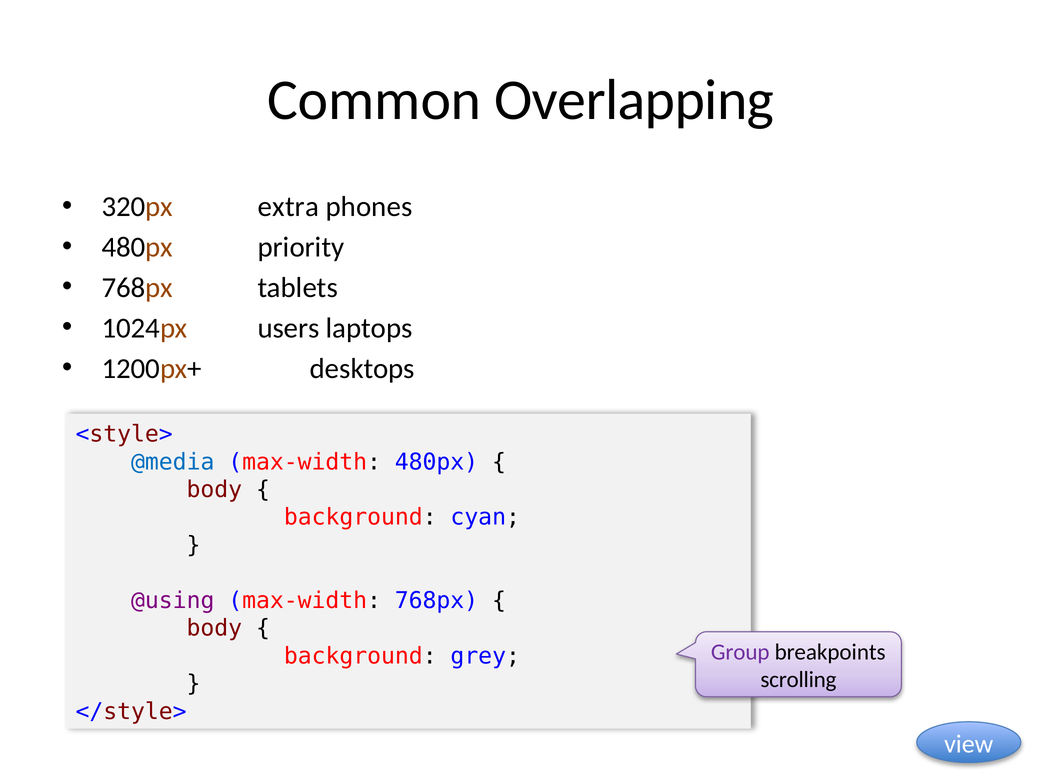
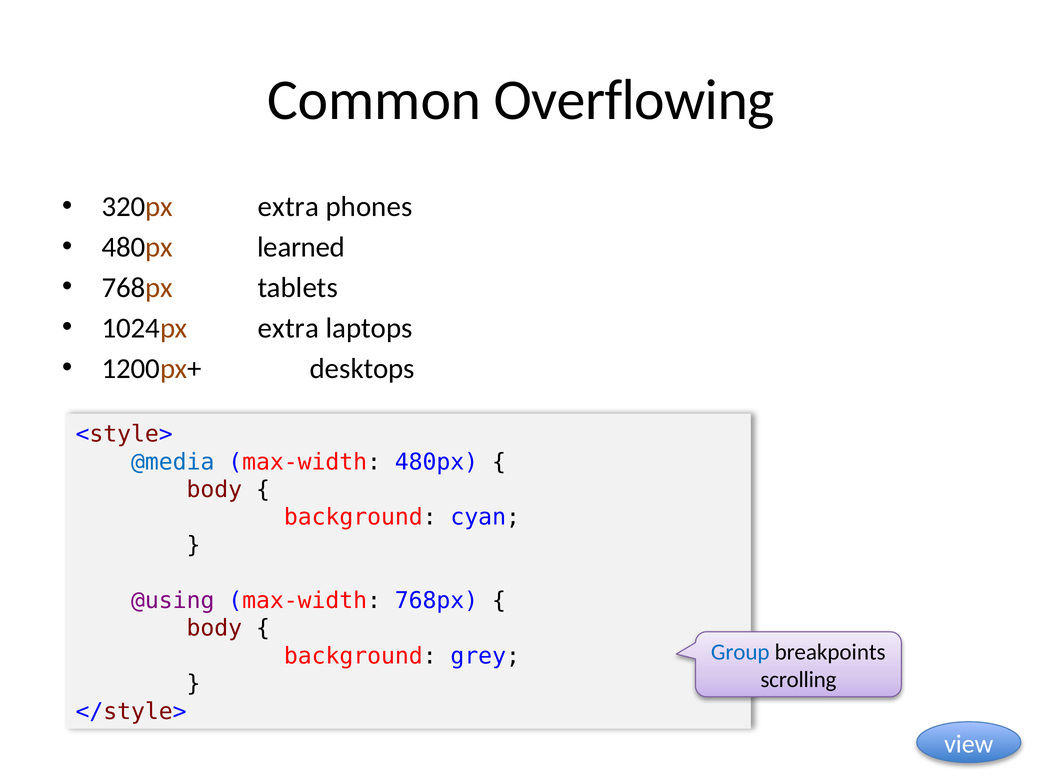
Overlapping: Overlapping -> Overflowing
priority: priority -> learned
1024px users: users -> extra
Group colour: purple -> blue
